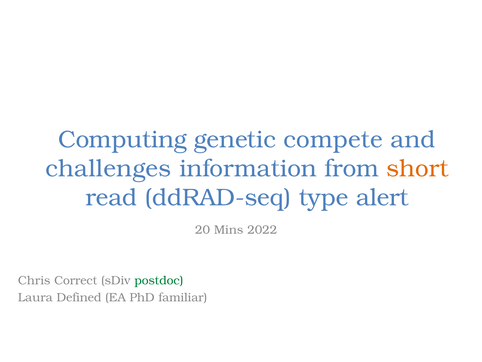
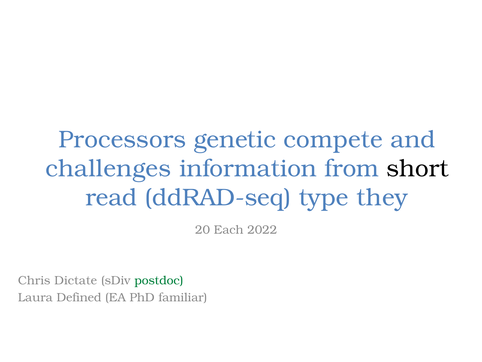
Computing: Computing -> Processors
short colour: orange -> black
alert: alert -> they
Mins: Mins -> Each
Correct: Correct -> Dictate
